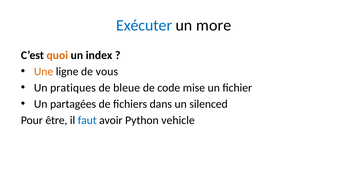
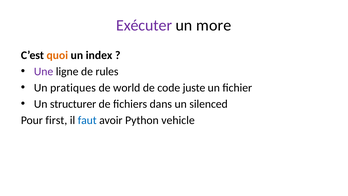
Exécuter colour: blue -> purple
Une colour: orange -> purple
vous: vous -> rules
bleue: bleue -> world
mise: mise -> juste
partagées: partagées -> structurer
être: être -> first
